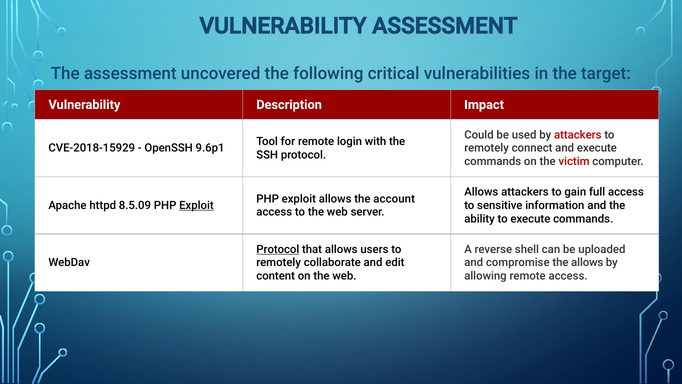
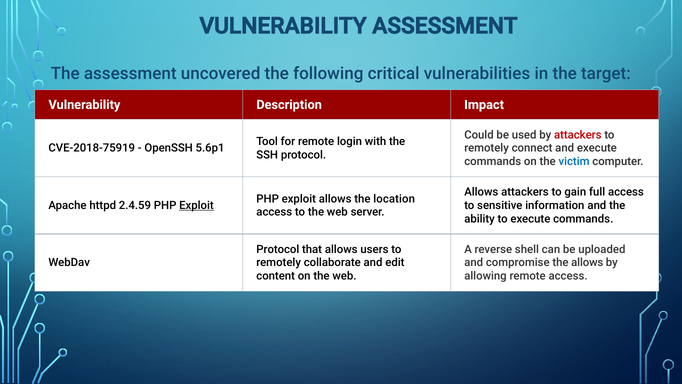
CVE-2018-15929: CVE-2018-15929 -> CVE-2018-75919
9.6p1: 9.6p1 -> 5.6p1
victim colour: red -> blue
account: account -> location
8.5.09: 8.5.09 -> 2.4.59
Protocol at (278, 249) underline: present -> none
